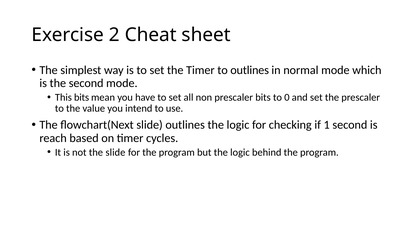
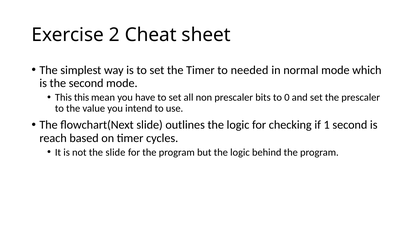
to outlines: outlines -> needed
This bits: bits -> this
